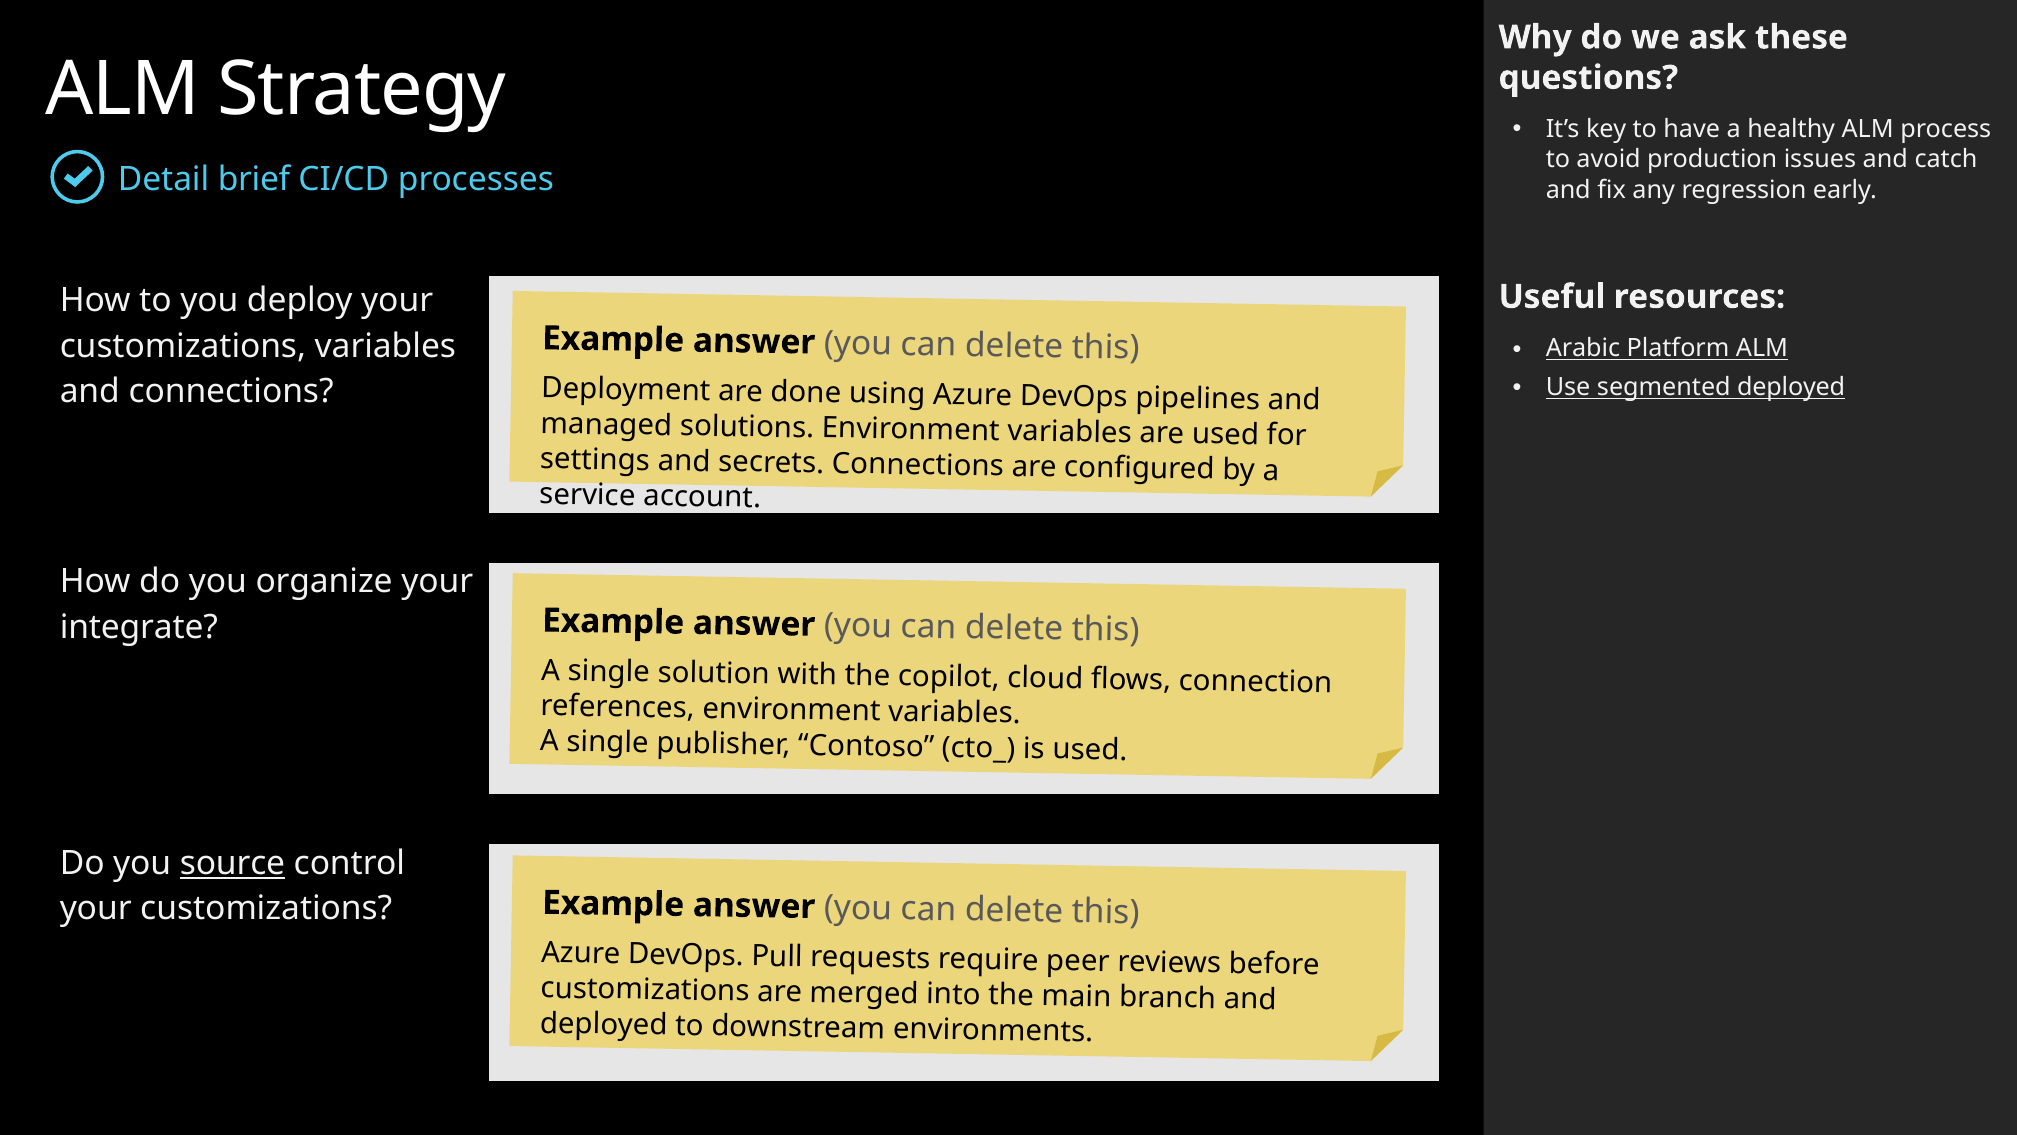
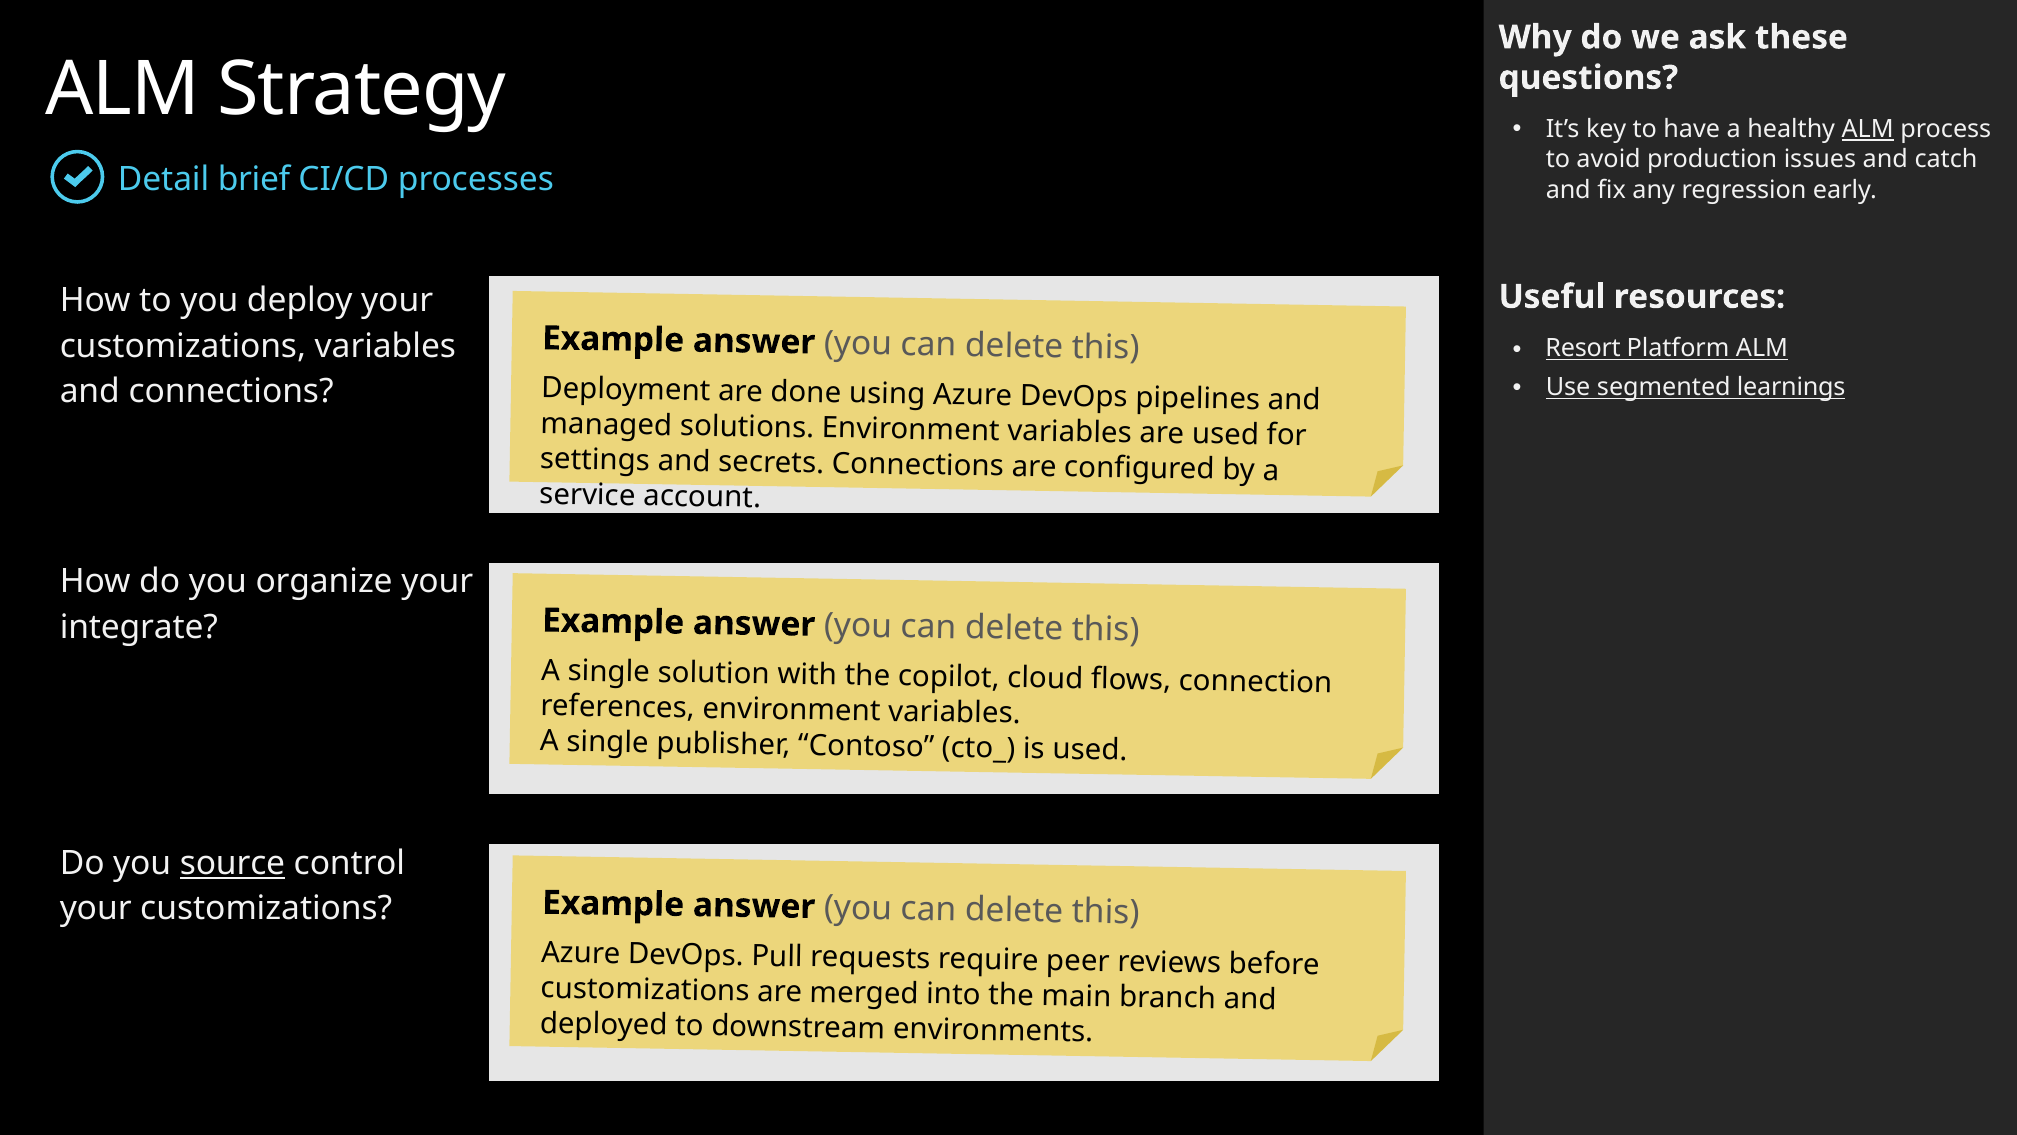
ALM at (1868, 129) underline: none -> present
Arabic: Arabic -> Resort
segmented deployed: deployed -> learnings
